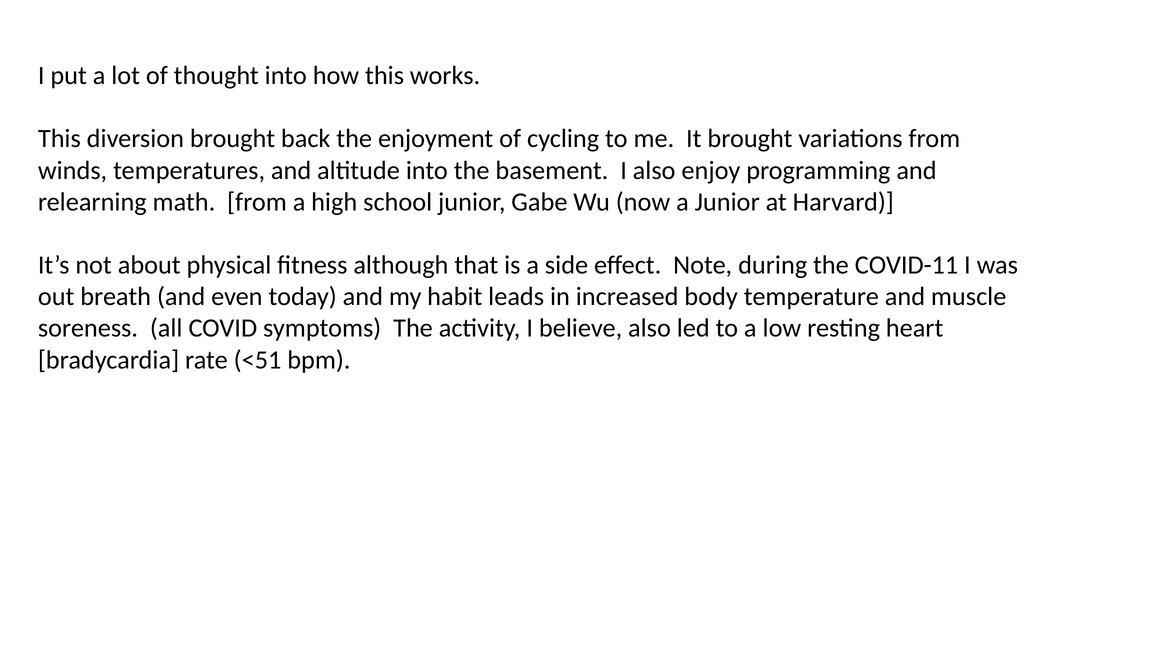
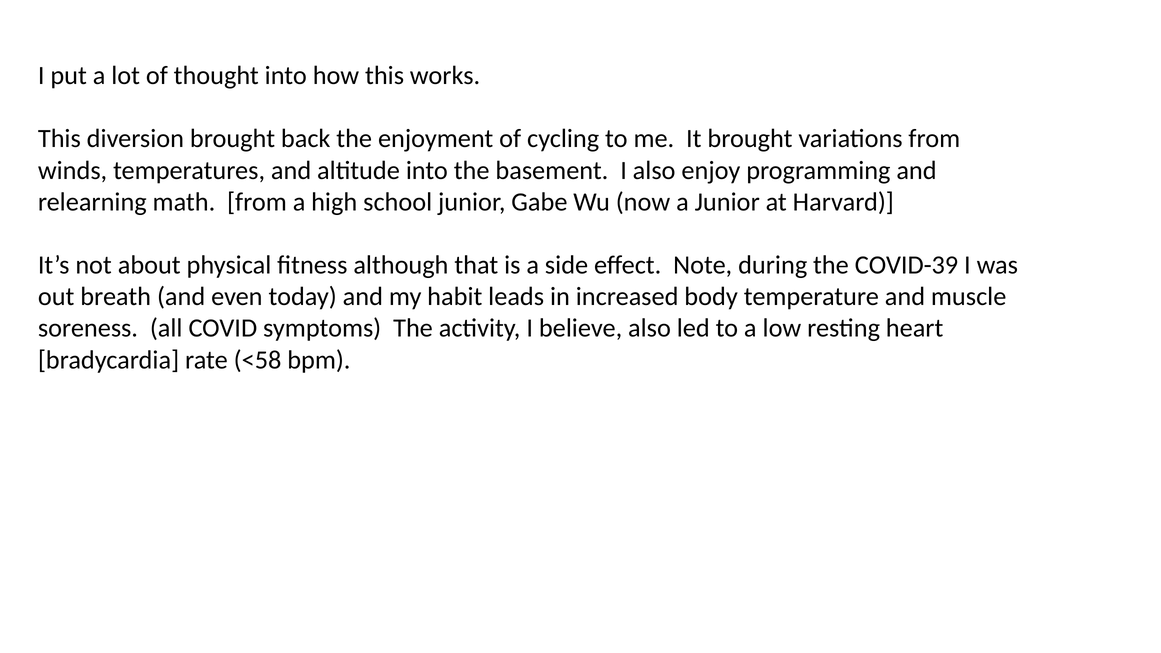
COVID-11: COVID-11 -> COVID-39
<51: <51 -> <58
